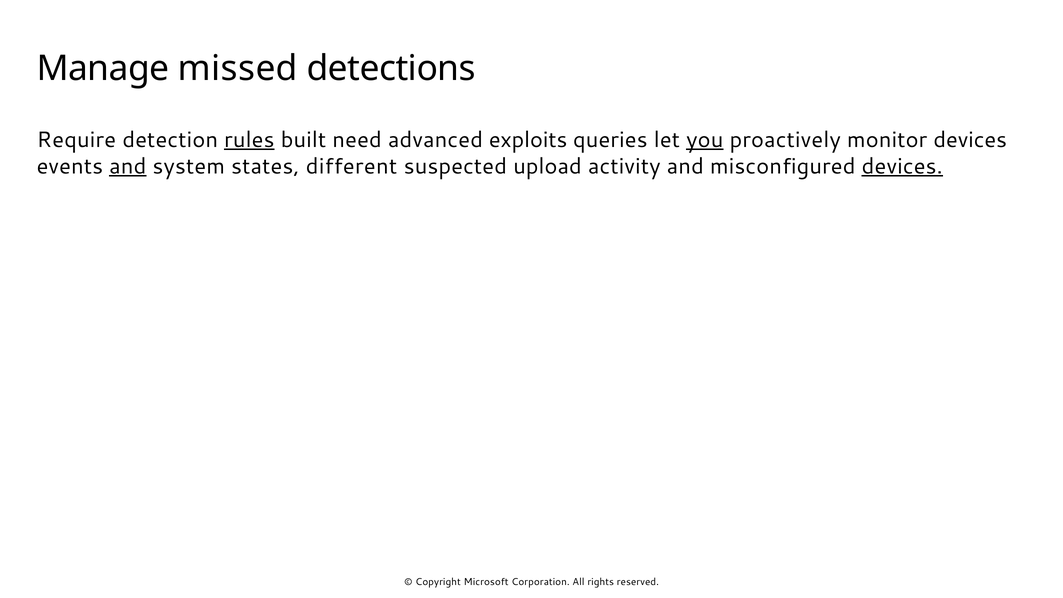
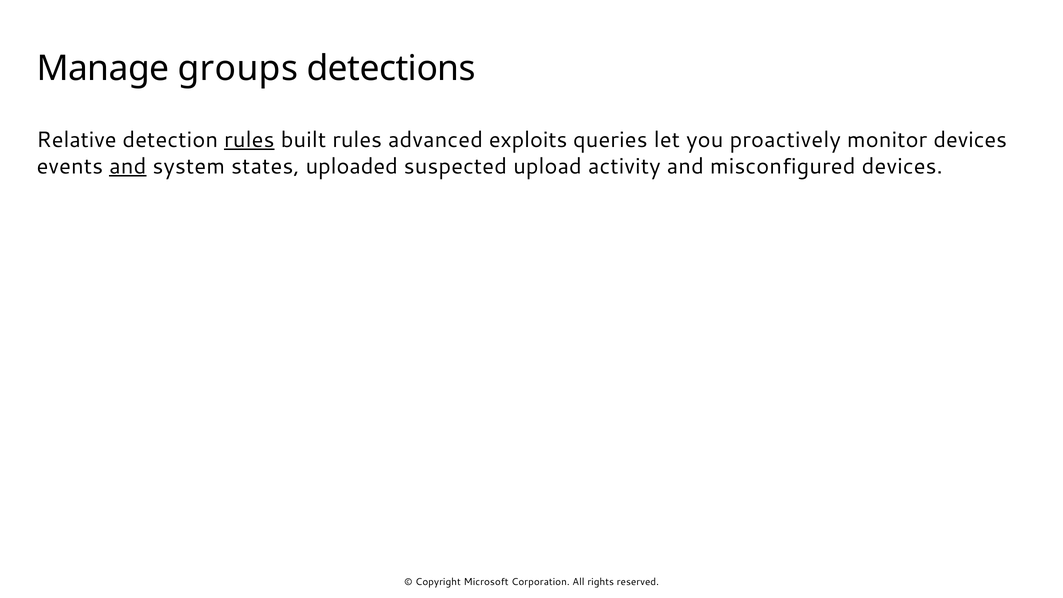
missed: missed -> groups
Require: Require -> Relative
built need: need -> rules
you underline: present -> none
different: different -> uploaded
devices at (902, 166) underline: present -> none
